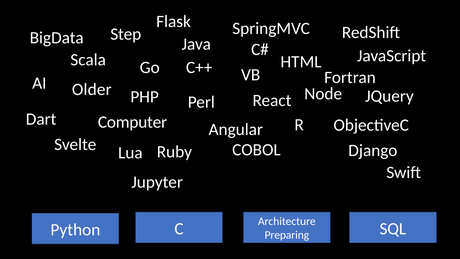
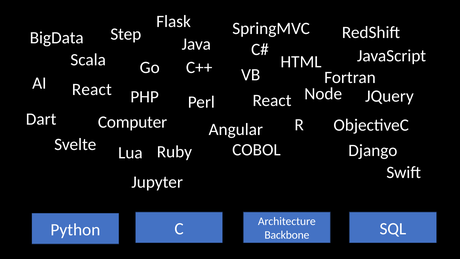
Older at (92, 89): Older -> React
Preparing: Preparing -> Backbone
